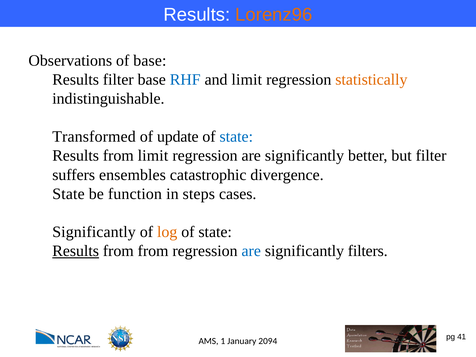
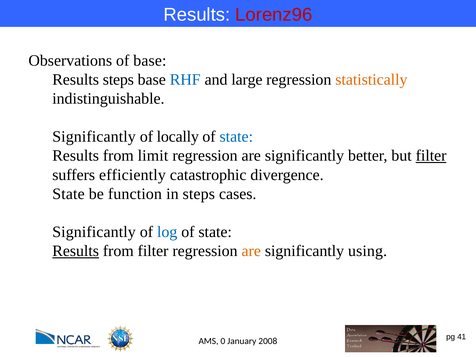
Lorenz96 colour: orange -> red
Results filter: filter -> steps
and limit: limit -> large
Transformed at (94, 137): Transformed -> Significantly
update: update -> locally
filter at (431, 156) underline: none -> present
ensembles: ensembles -> efficiently
log colour: orange -> blue
from from: from -> filter
are at (251, 251) colour: blue -> orange
filters: filters -> using
1: 1 -> 0
2094: 2094 -> 2008
